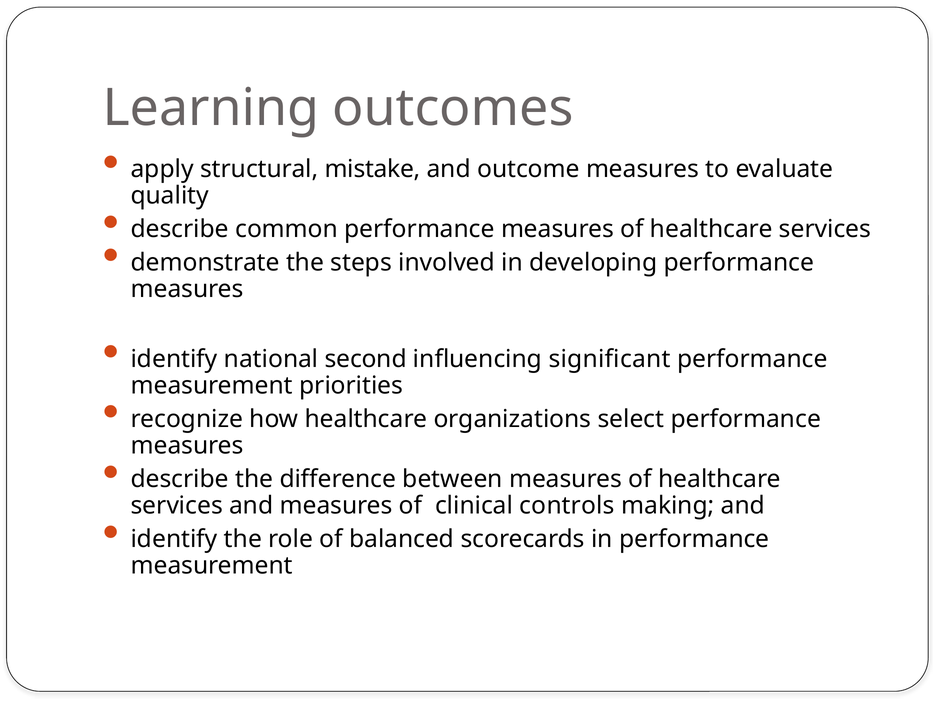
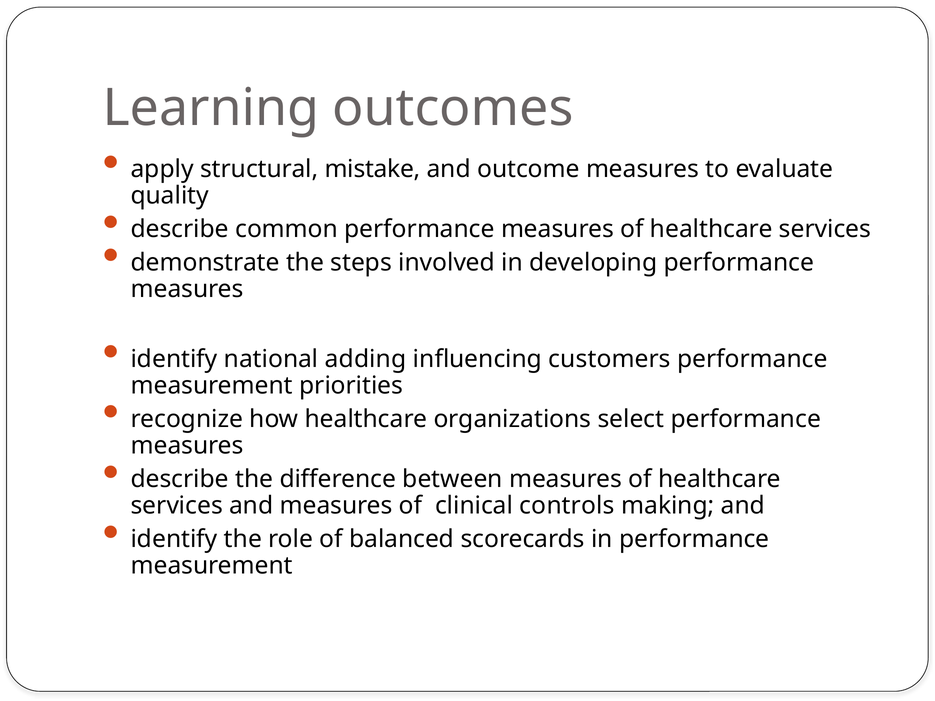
second: second -> adding
significant: significant -> customers
